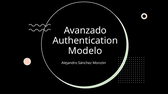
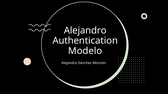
Avanzado at (85, 31): Avanzado -> Alejandro
